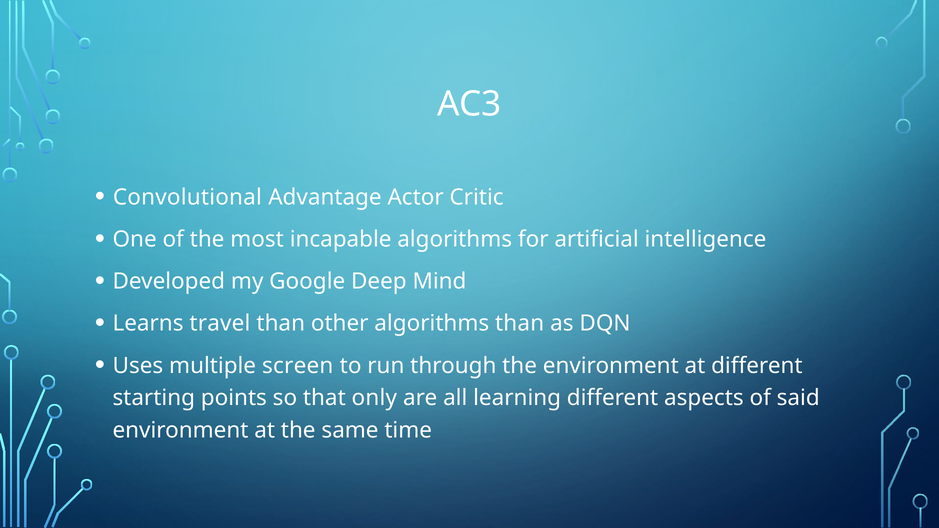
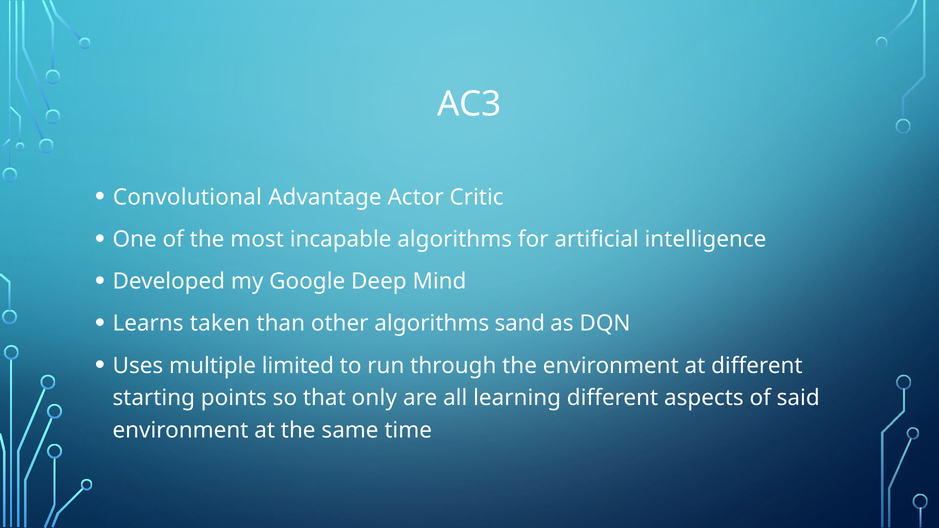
travel: travel -> taken
algorithms than: than -> sand
screen: screen -> limited
